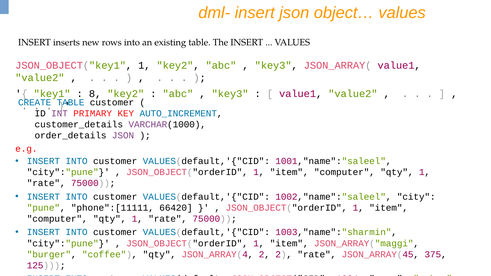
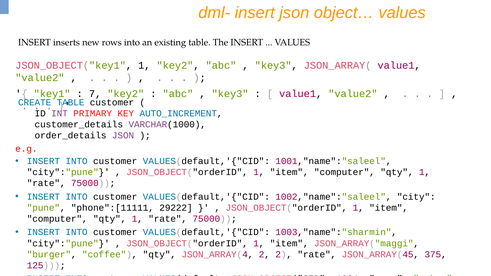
8: 8 -> 7
66420: 66420 -> 29222
